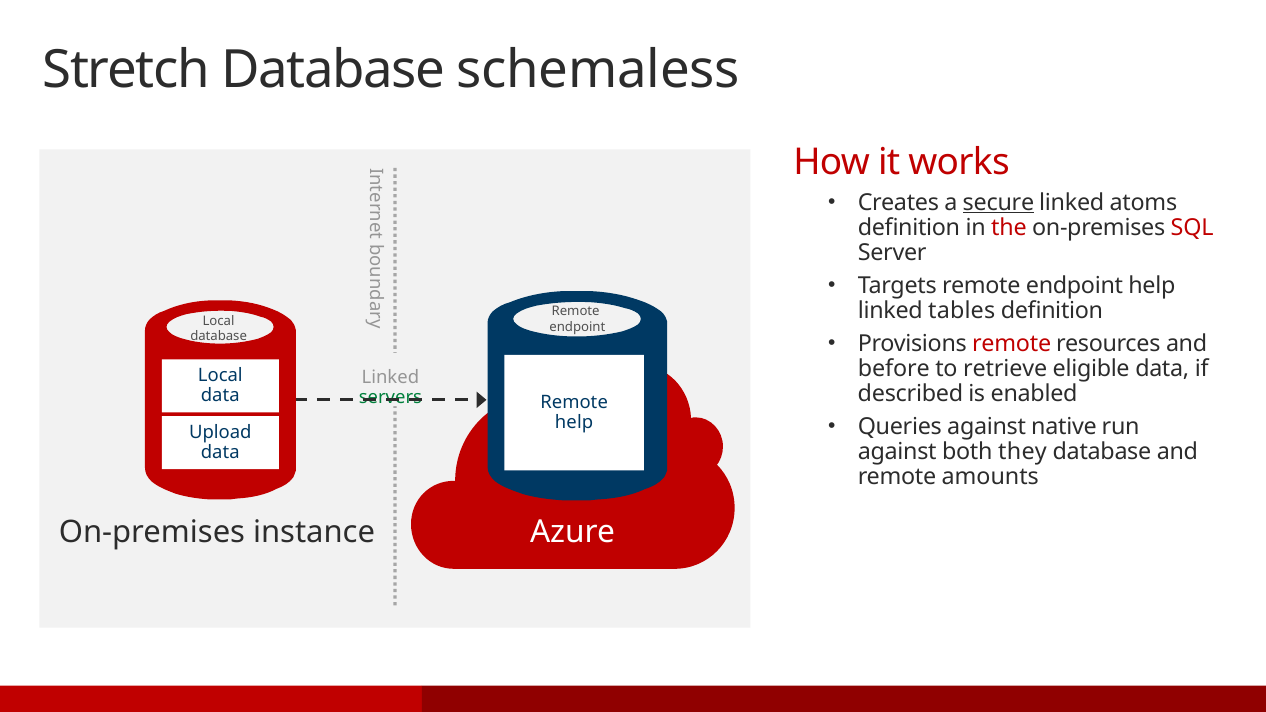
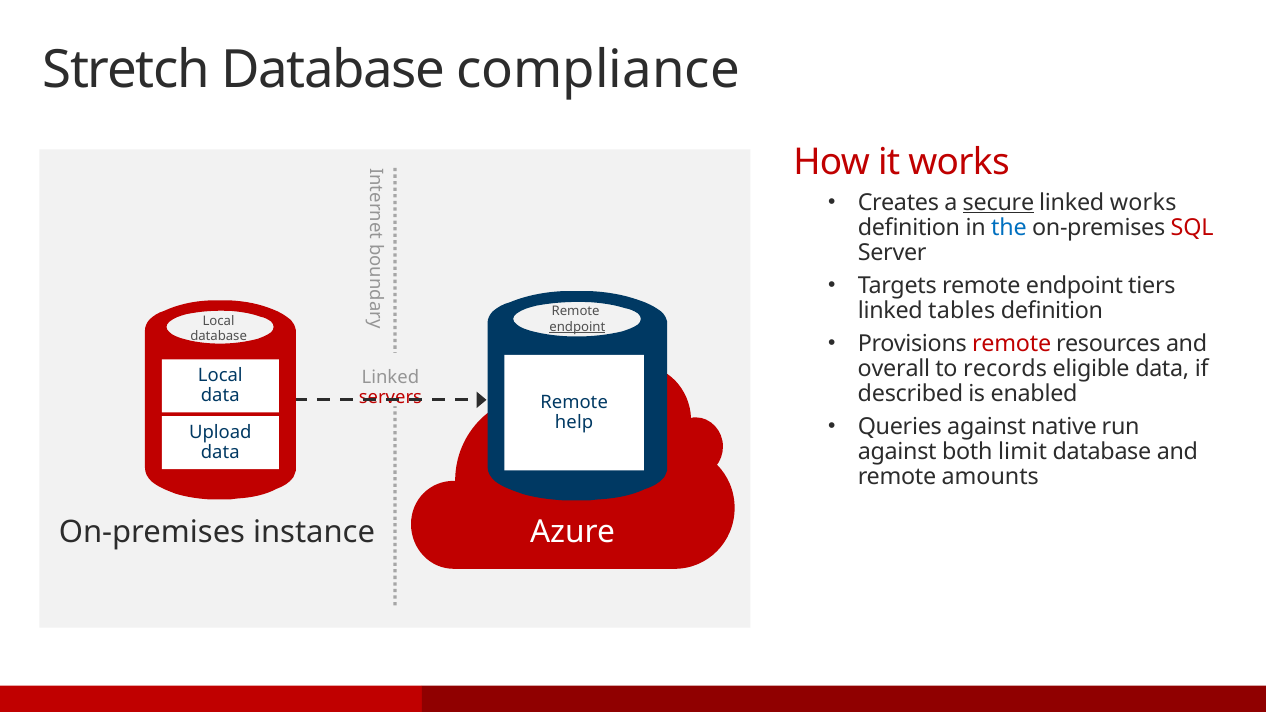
schemaless: schemaless -> compliance
linked atoms: atoms -> works
the colour: red -> blue
endpoint help: help -> tiers
endpoint at (577, 327) underline: none -> present
before: before -> overall
retrieve: retrieve -> records
servers colour: green -> red
they: they -> limit
